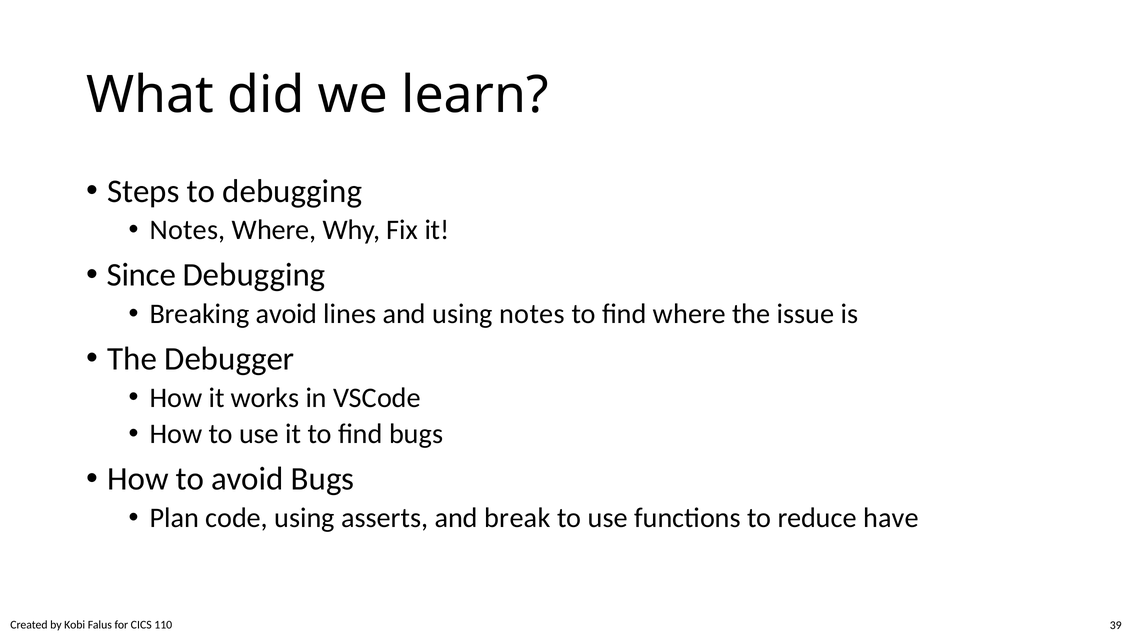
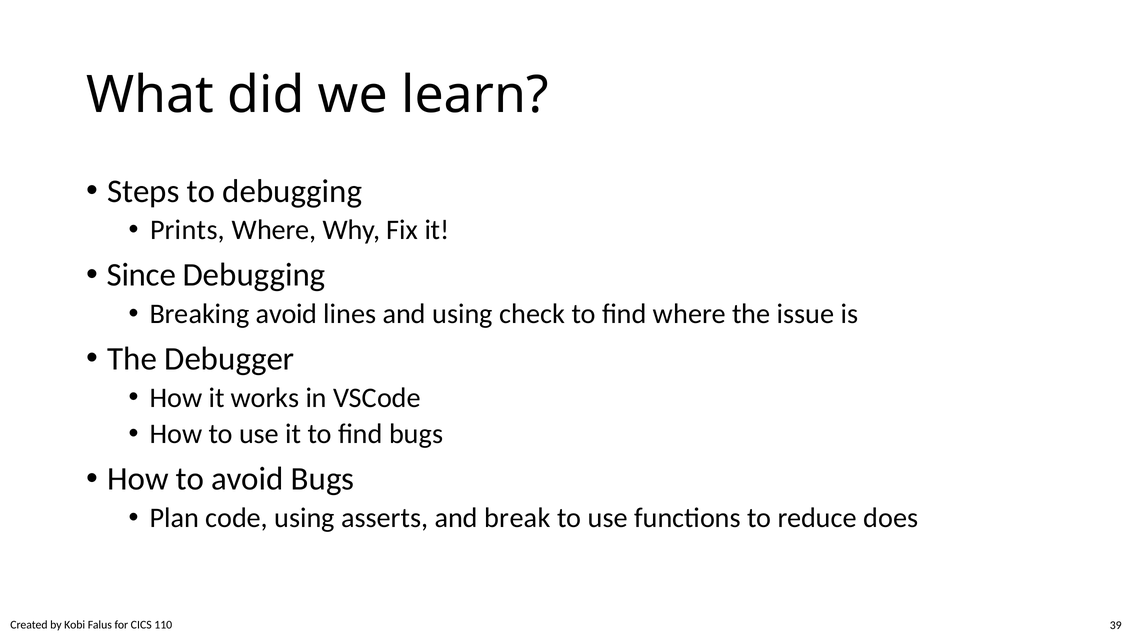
Notes at (188, 230): Notes -> Prints
using notes: notes -> check
have: have -> does
